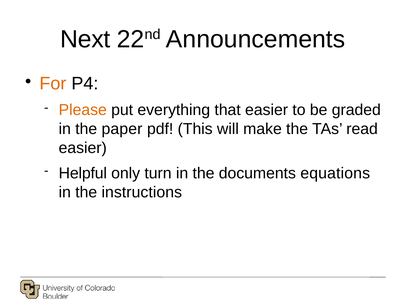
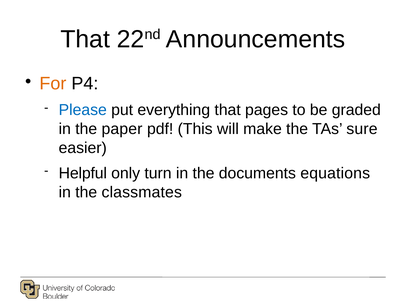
Next at (85, 39): Next -> That
Please colour: orange -> blue
that easier: easier -> pages
read: read -> sure
instructions: instructions -> classmates
